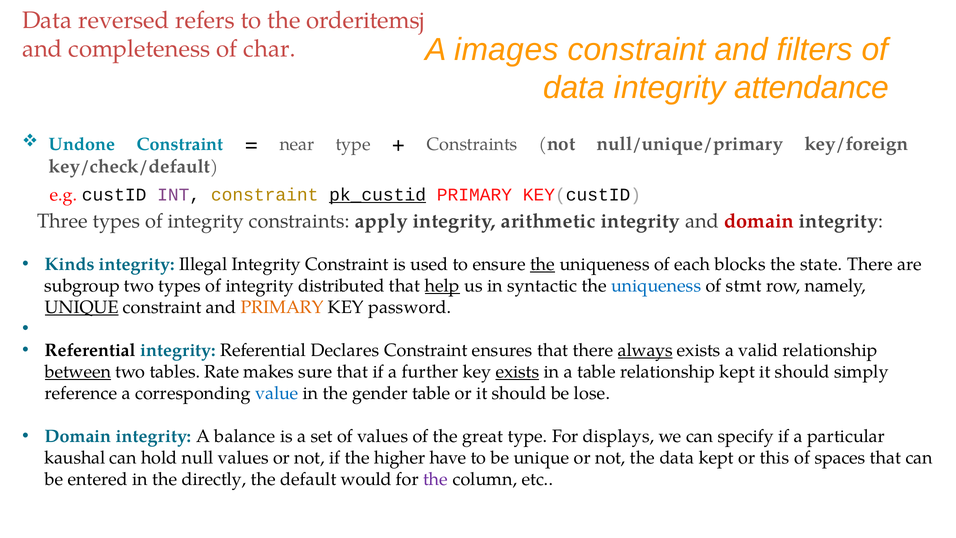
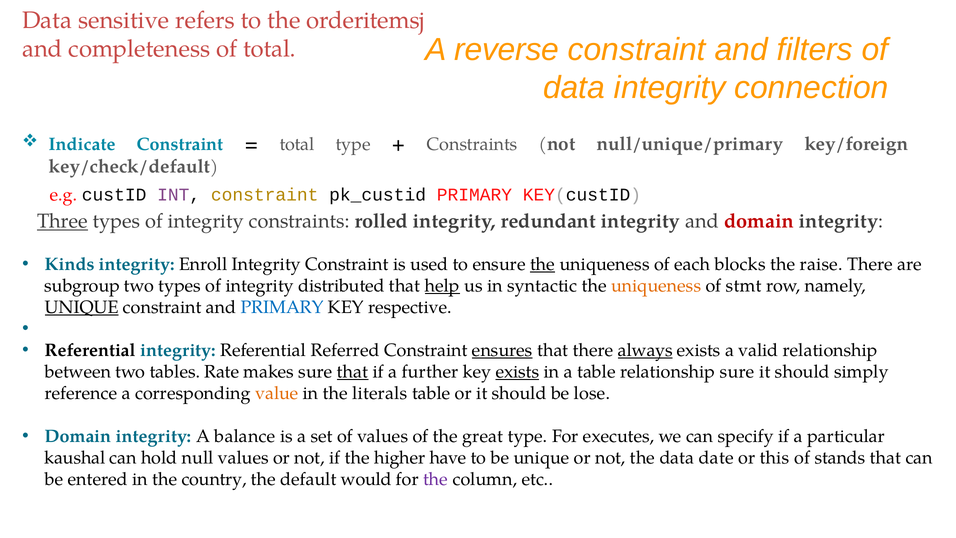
reversed: reversed -> sensitive
images: images -> reverse
of char: char -> total
attendance: attendance -> connection
Undone: Undone -> Indicate
near at (297, 144): near -> total
pk_custid underline: present -> none
Three underline: none -> present
apply: apply -> rolled
arithmetic: arithmetic -> redundant
Illegal: Illegal -> Enroll
state: state -> raise
uniqueness at (656, 286) colour: blue -> orange
PRIMARY at (282, 307) colour: orange -> blue
password: password -> respective
Declares: Declares -> Referred
ensures underline: none -> present
between underline: present -> none
that at (353, 372) underline: none -> present
relationship kept: kept -> sure
value colour: blue -> orange
gender: gender -> literals
displays: displays -> executes
data kept: kept -> date
spaces: spaces -> stands
directly: directly -> country
